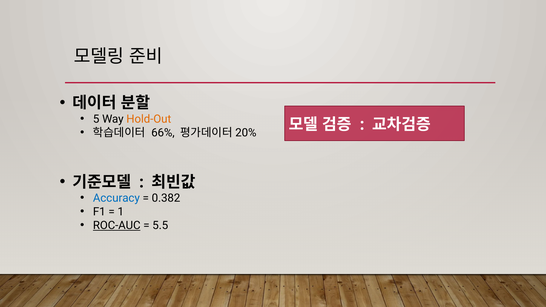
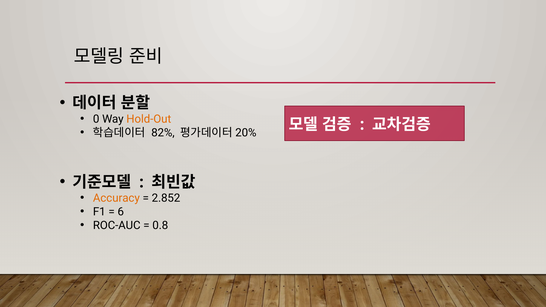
5: 5 -> 0
66%: 66% -> 82%
Accuracy colour: blue -> orange
0.382: 0.382 -> 2.852
1: 1 -> 6
ROC-AUC underline: present -> none
5.5: 5.5 -> 0.8
